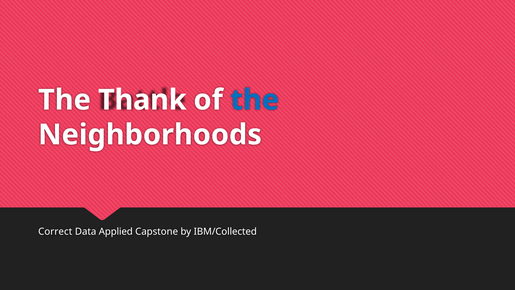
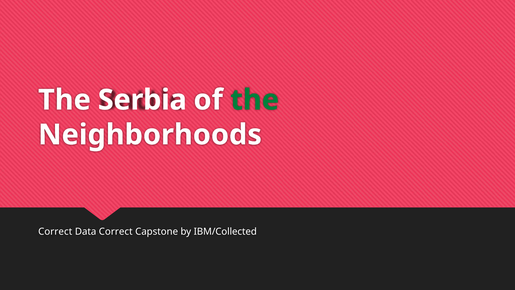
Thank: Thank -> Serbia
the at (255, 100) colour: blue -> green
Data Applied: Applied -> Correct
